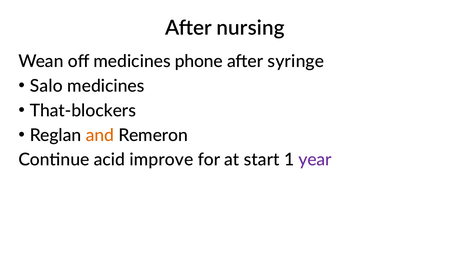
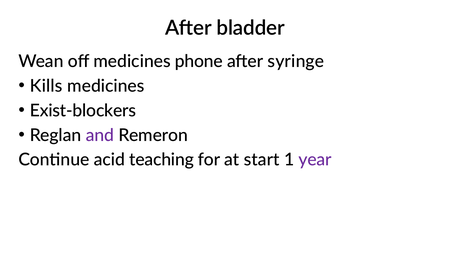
nursing: nursing -> bladder
Salo: Salo -> Kills
That-blockers: That-blockers -> Exist-blockers
and colour: orange -> purple
improve: improve -> teaching
